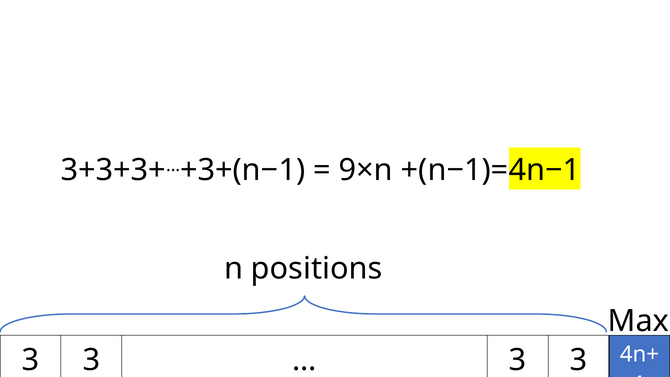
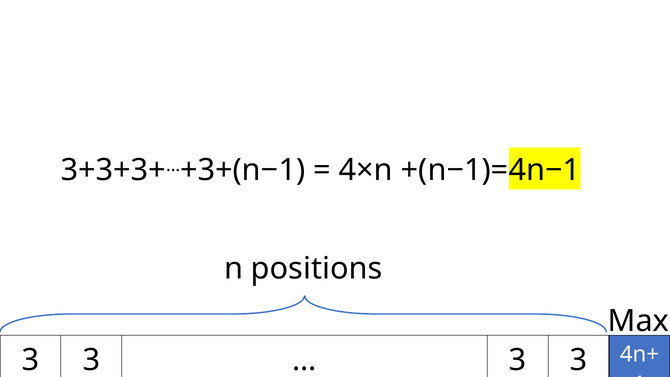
9×n: 9×n -> 4×n
